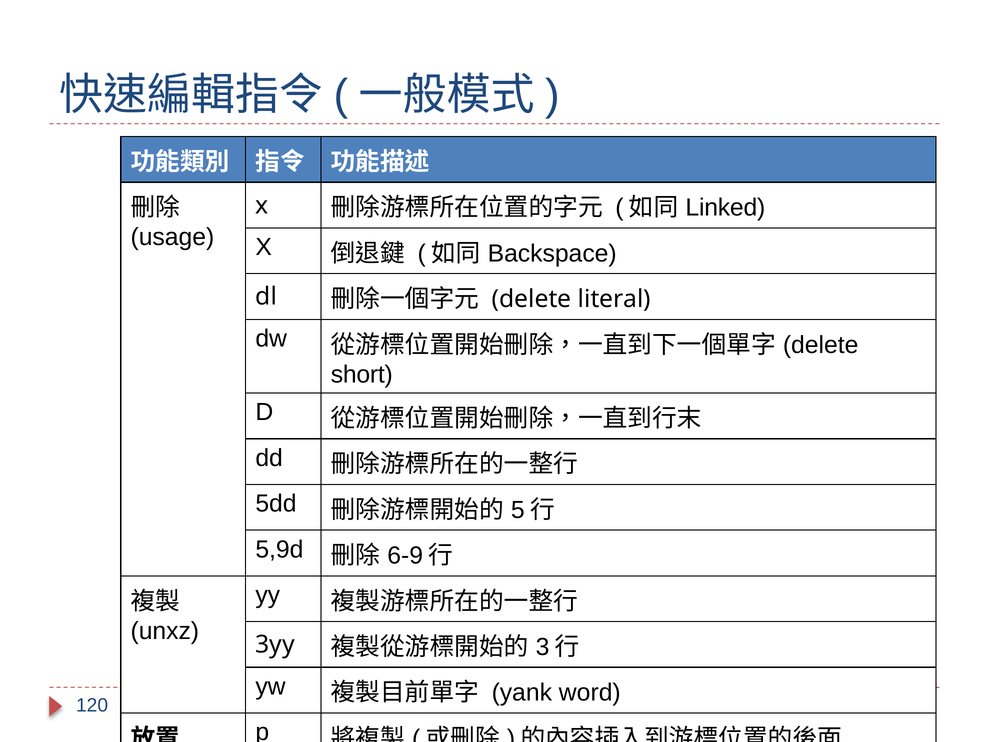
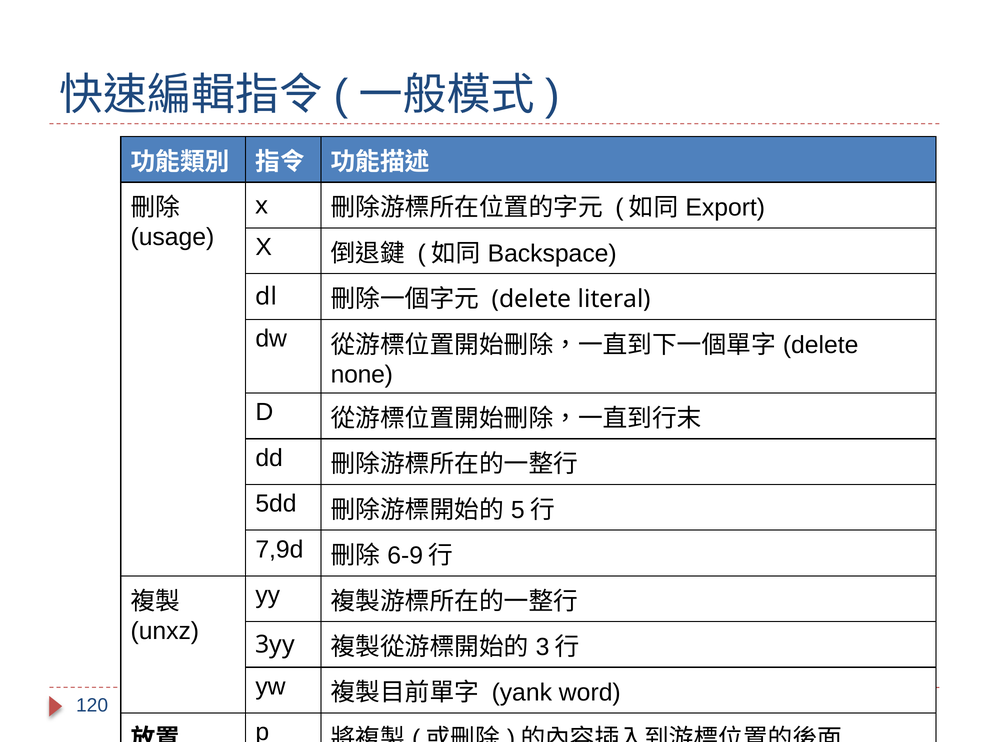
Linked: Linked -> Export
short: short -> none
5,9d: 5,9d -> 7,9d
